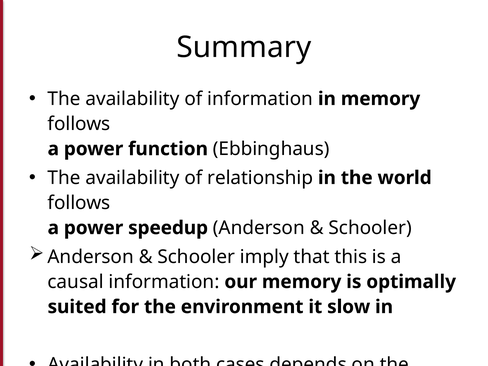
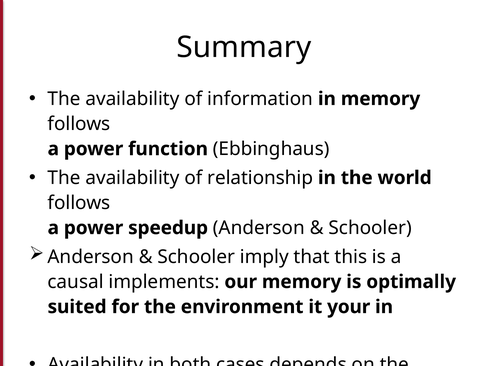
causal information: information -> implements
slow: slow -> your
